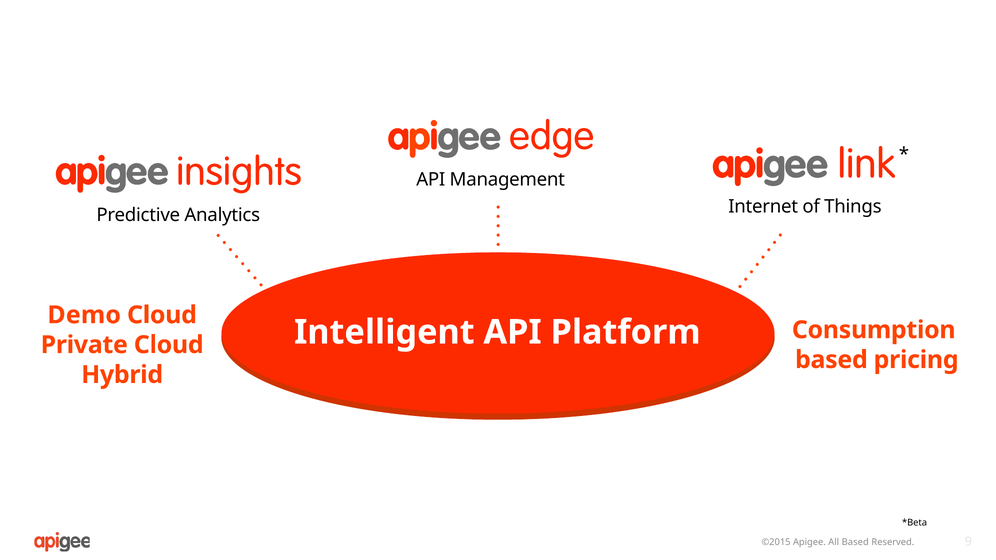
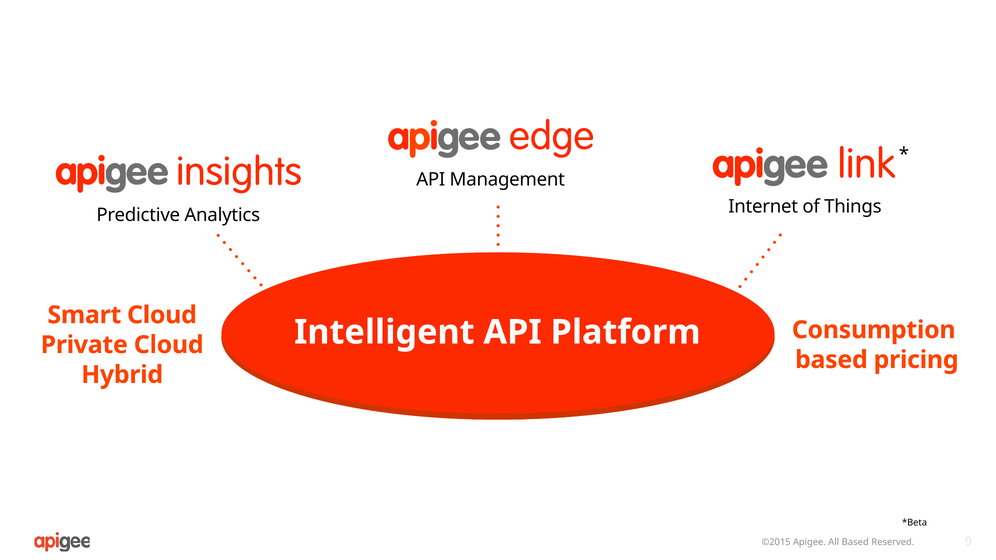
Demo: Demo -> Smart
